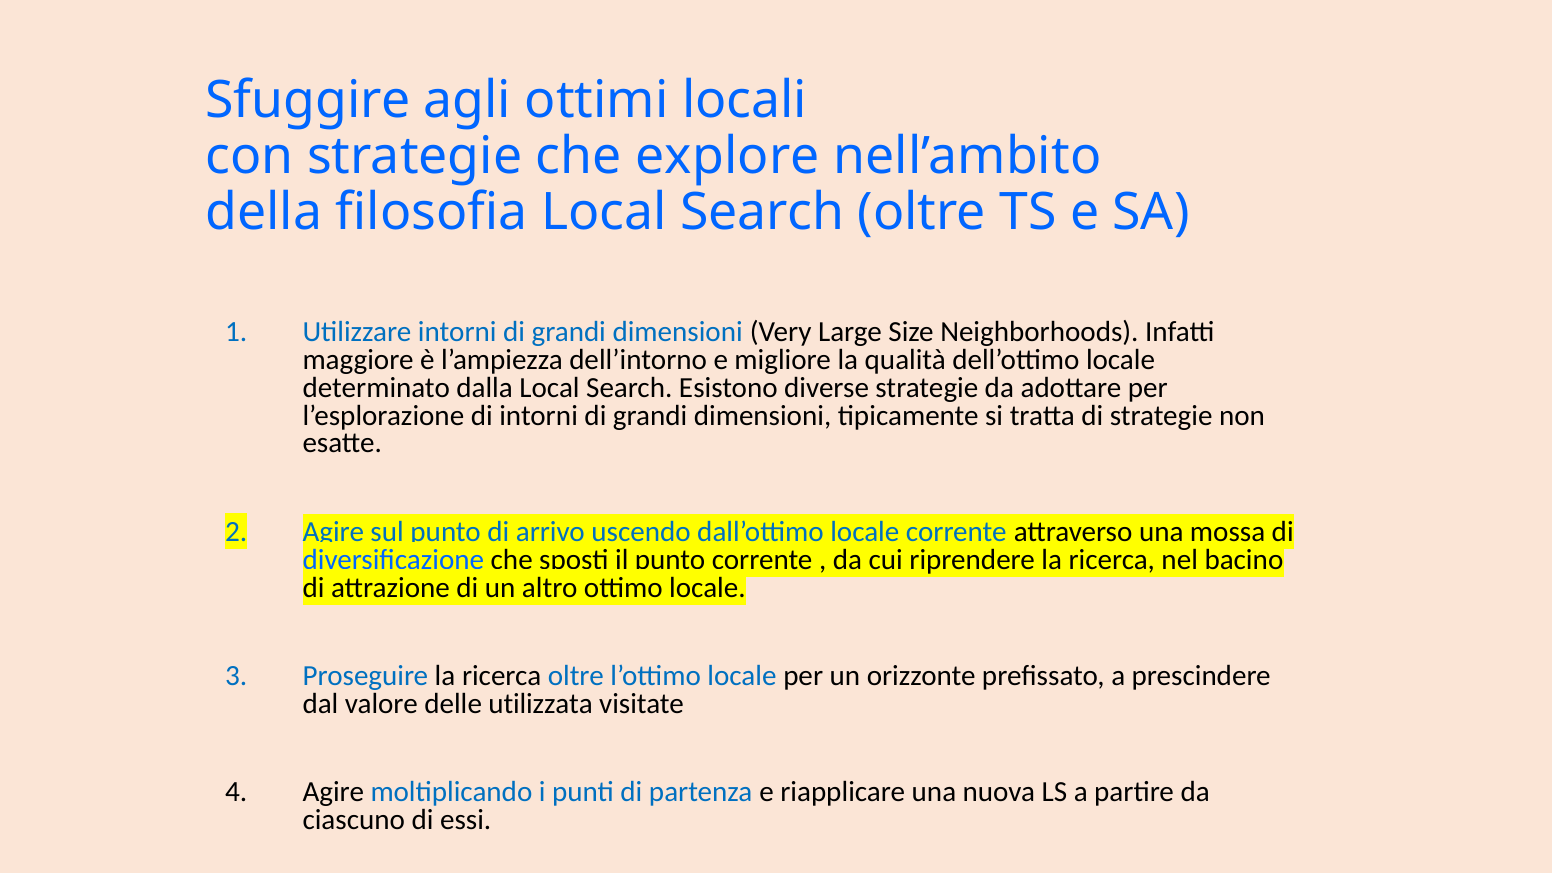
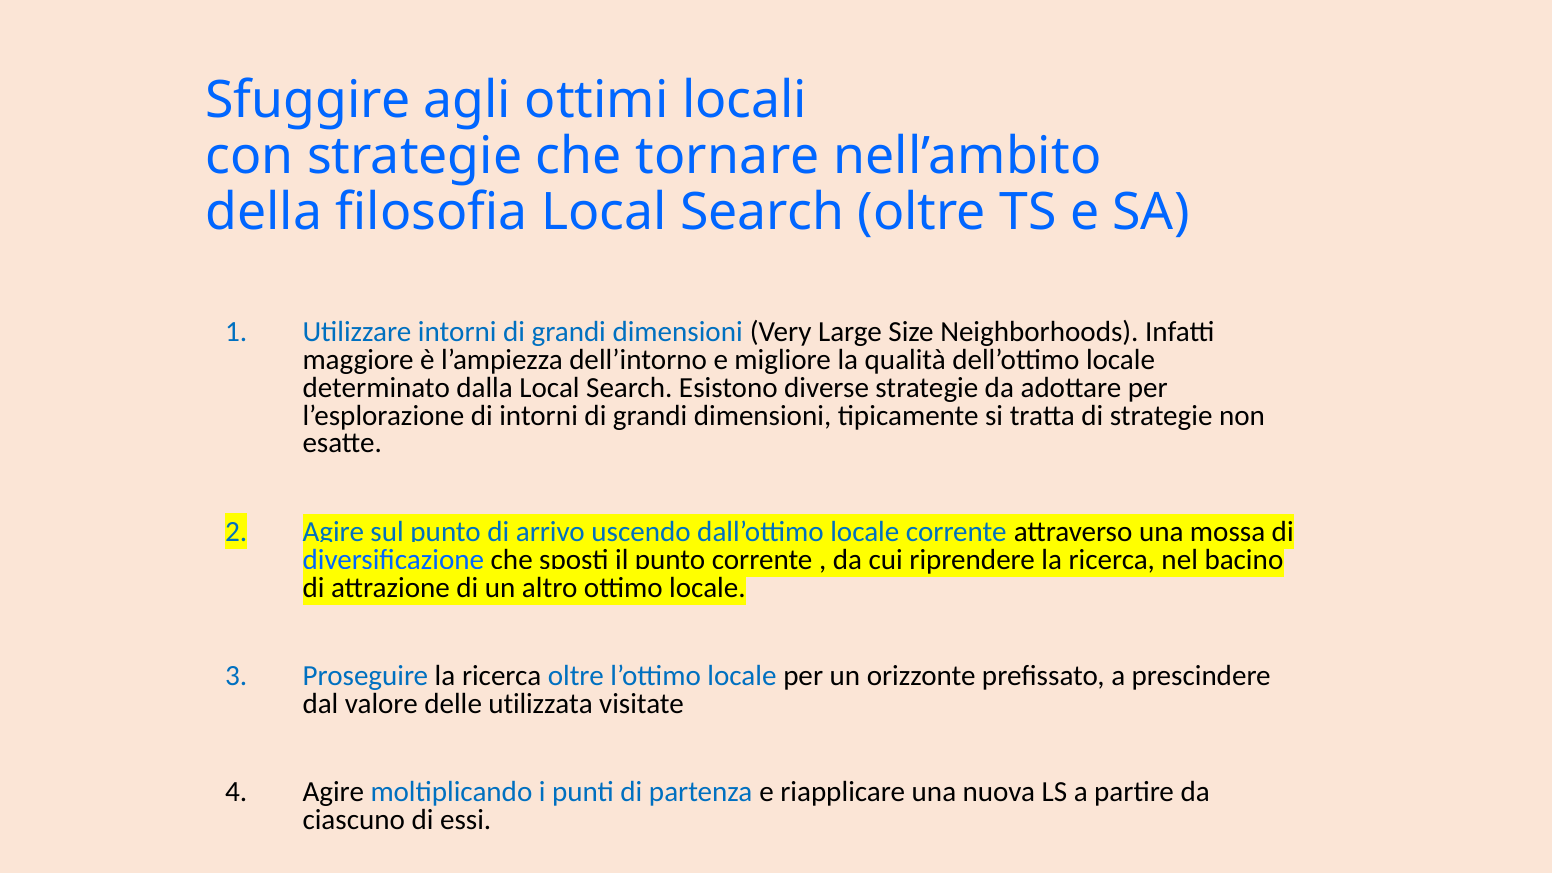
explore: explore -> tornare
